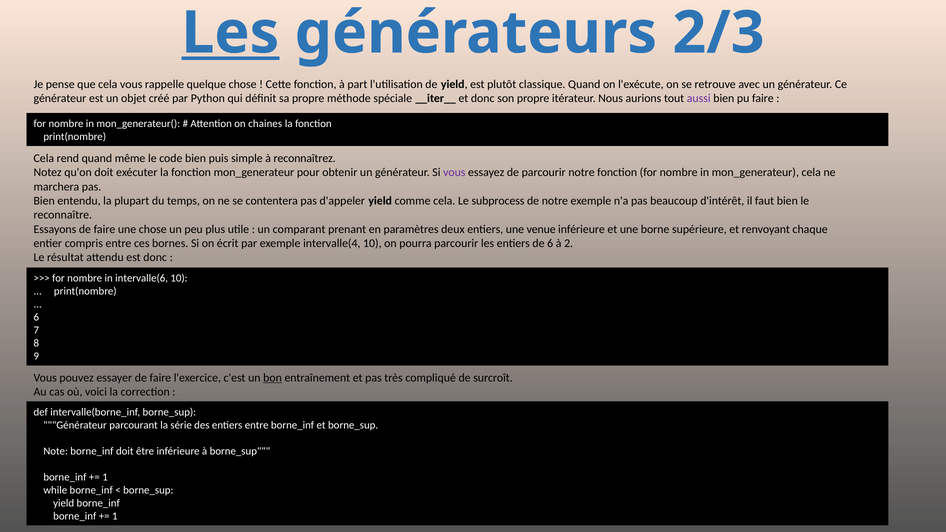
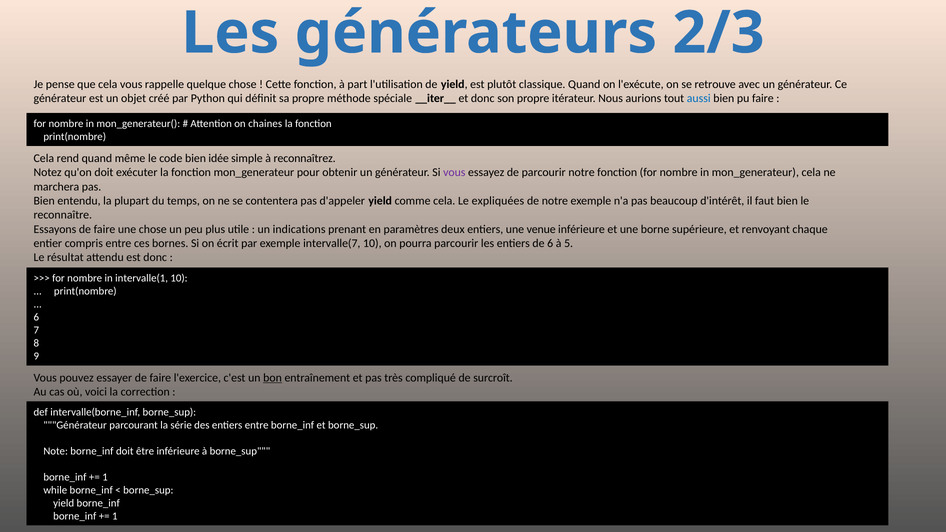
Les at (230, 33) underline: present -> none
aussi colour: purple -> blue
puis: puis -> idée
subprocess: subprocess -> expliquées
comparant: comparant -> indications
intervalle(4: intervalle(4 -> intervalle(7
2: 2 -> 5
intervalle(6: intervalle(6 -> intervalle(1
